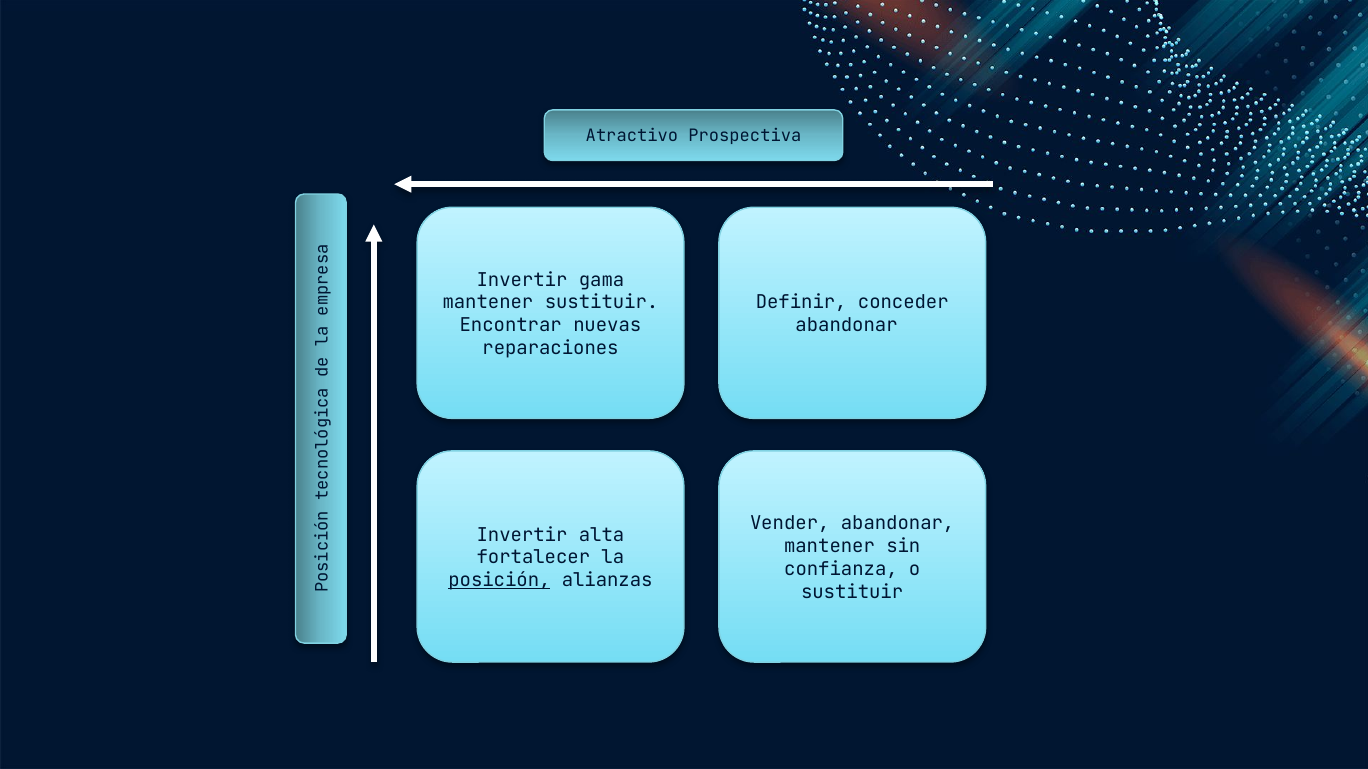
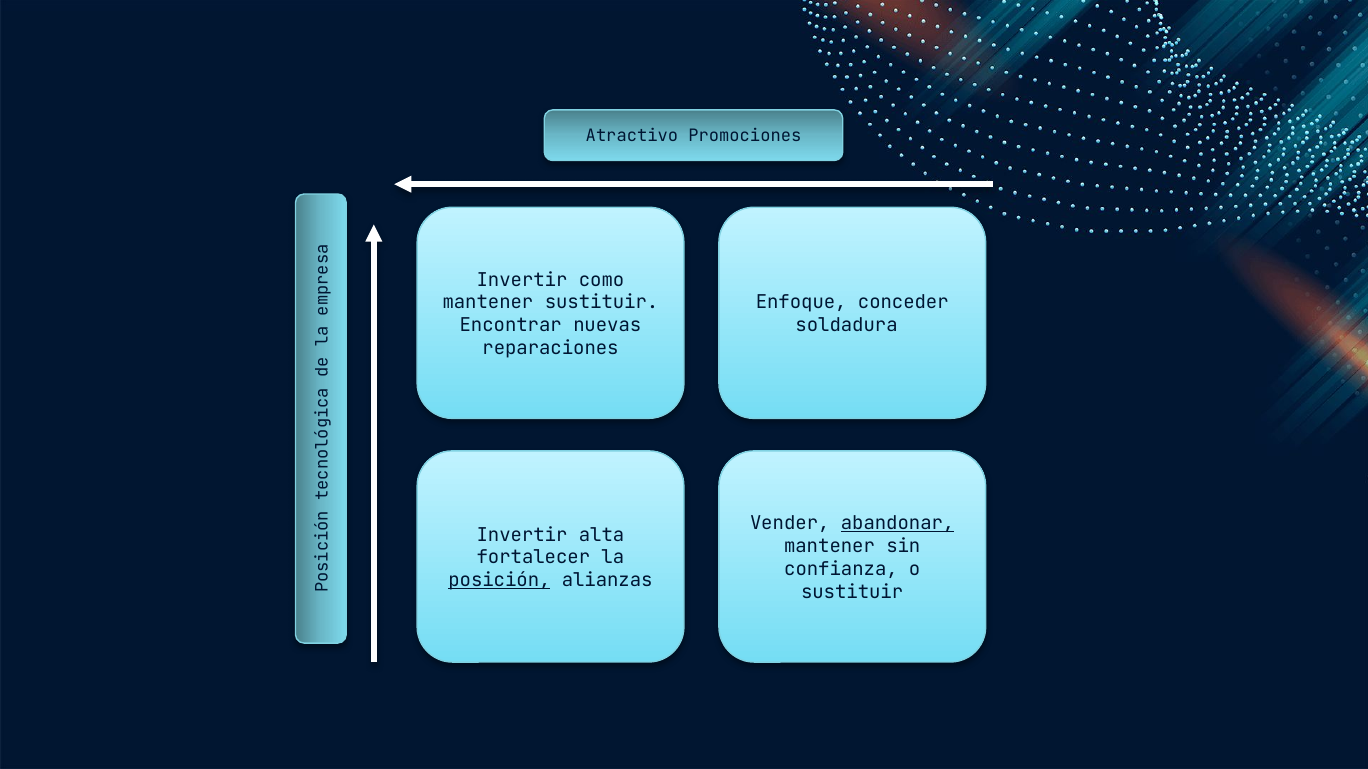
Prospectiva: Prospectiva -> Promociones
gama: gama -> como
Definir: Definir -> Enfoque
abandonar at (847, 326): abandonar -> soldadura
abandonar at (898, 524) underline: none -> present
